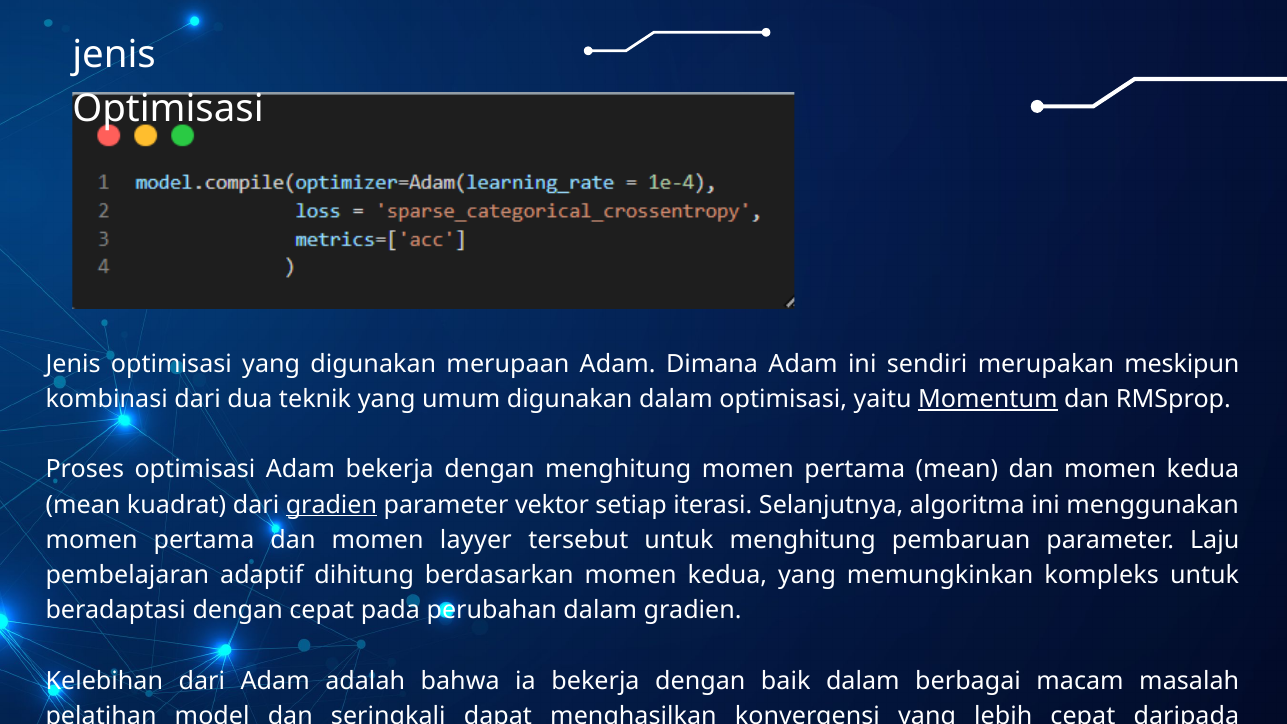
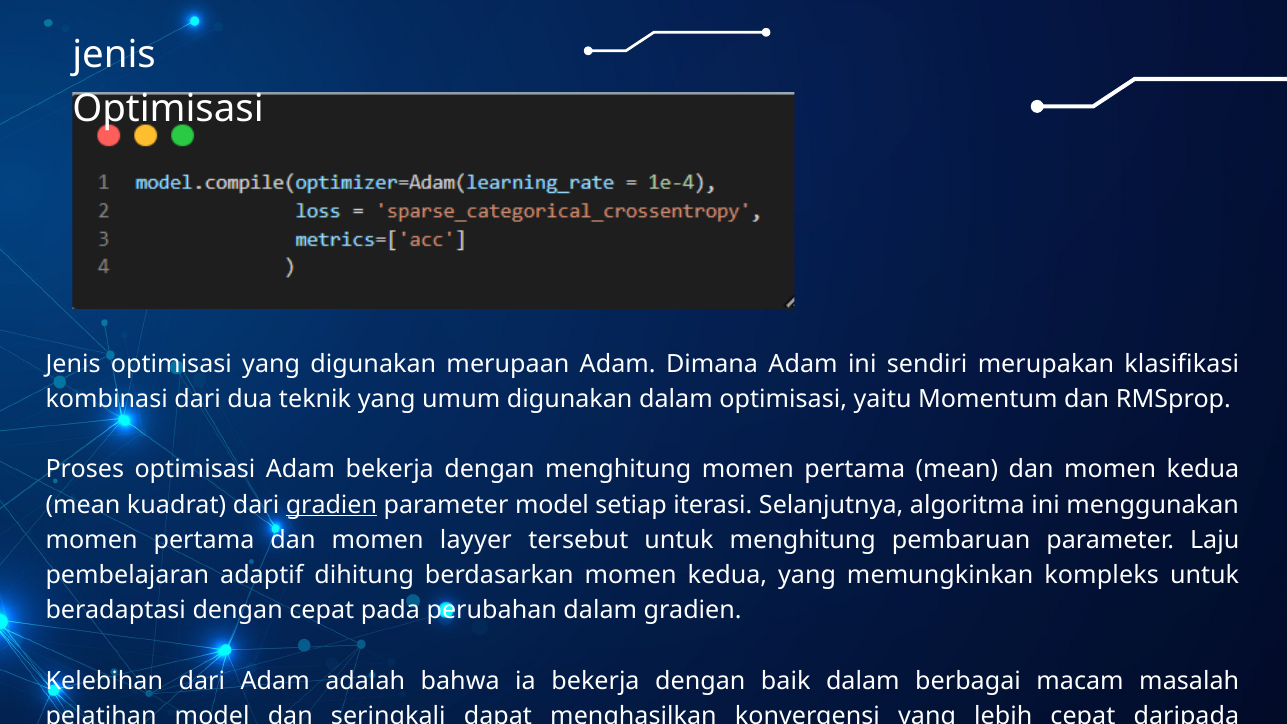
meskipun: meskipun -> klasifikasi
Momentum underline: present -> none
parameter vektor: vektor -> model
